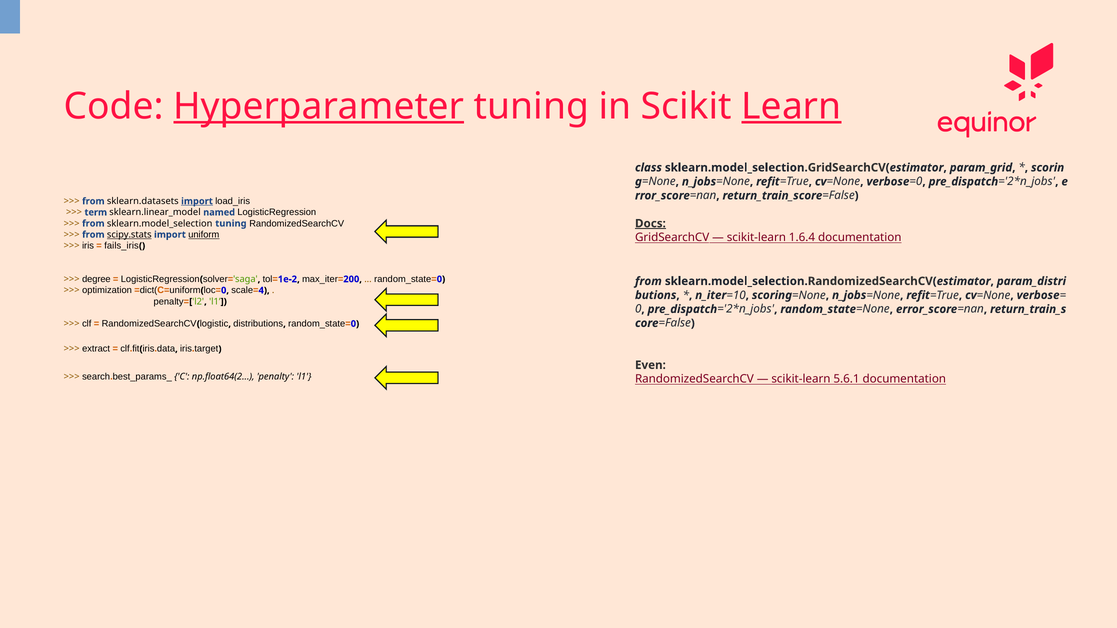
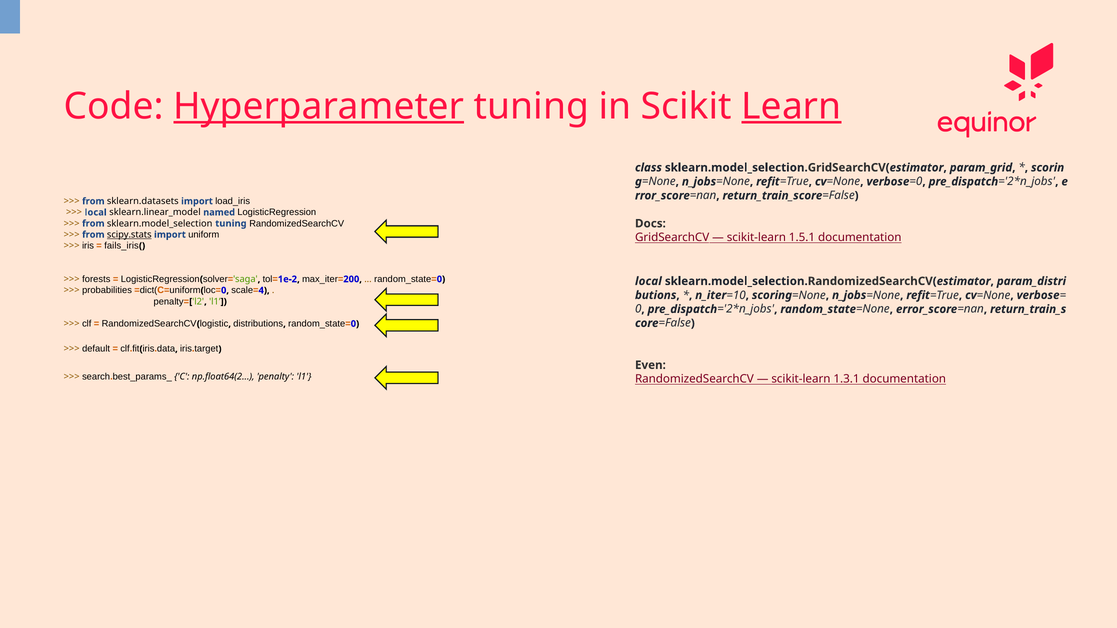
import at (197, 201) underline: present -> none
term at (96, 212): term -> local
Docs underline: present -> none
uniform underline: present -> none
1.6.4: 1.6.4 -> 1.5.1
degree: degree -> forests
from at (648, 281): from -> local
optimization: optimization -> probabilities
extract: extract -> default
5.6.1: 5.6.1 -> 1.3.1
